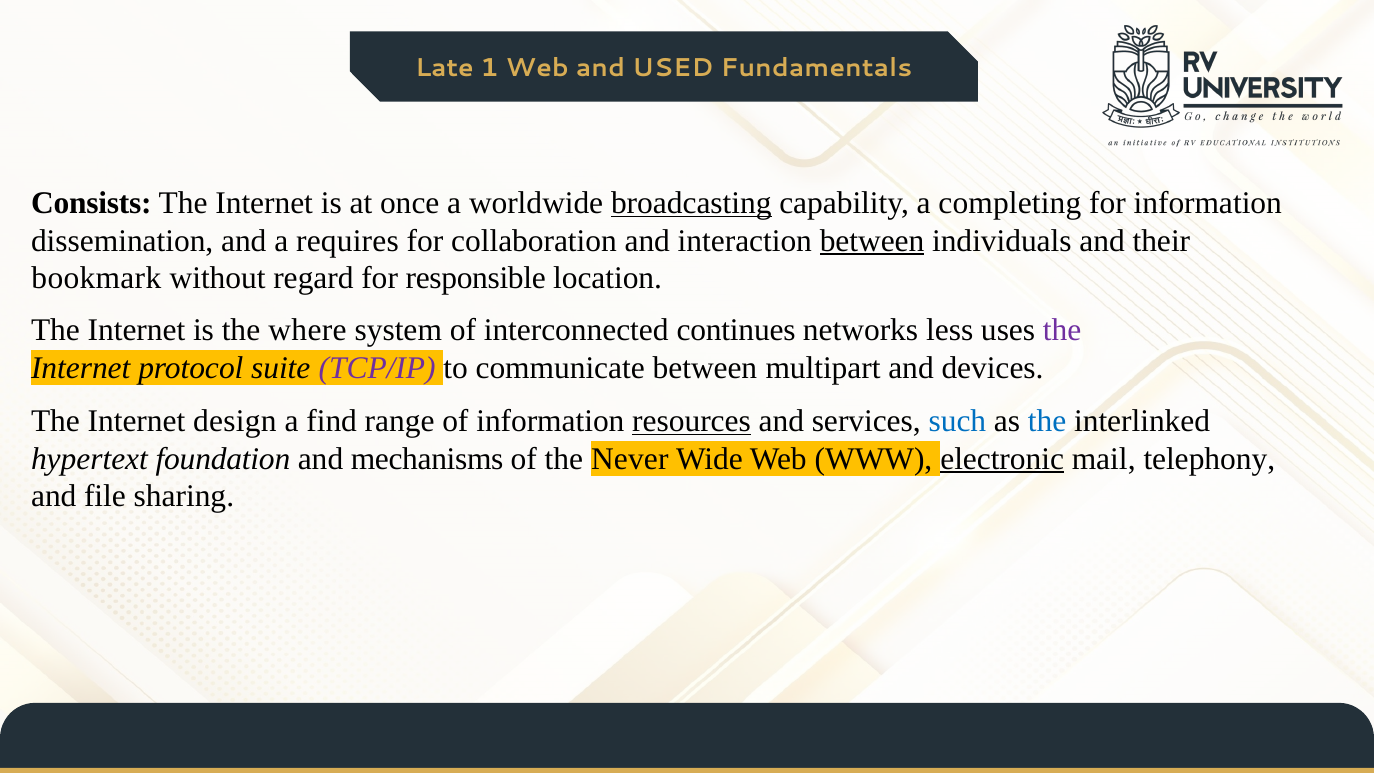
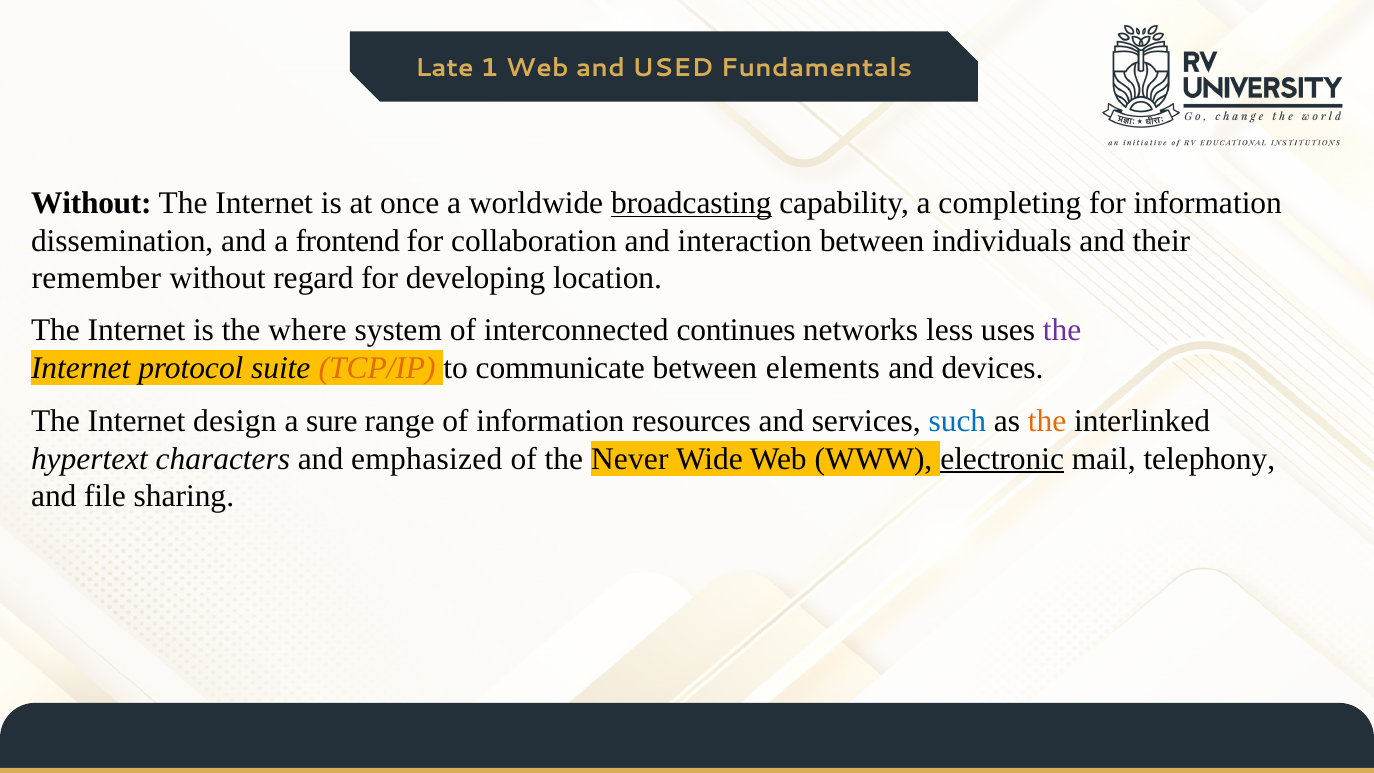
Consists at (91, 203): Consists -> Without
requires: requires -> frontend
between at (872, 241) underline: present -> none
bookmark: bookmark -> remember
responsible: responsible -> developing
TCP/IP colour: purple -> orange
multipart: multipart -> elements
find: find -> sure
resources underline: present -> none
the at (1047, 421) colour: blue -> orange
foundation: foundation -> characters
mechanisms: mechanisms -> emphasized
